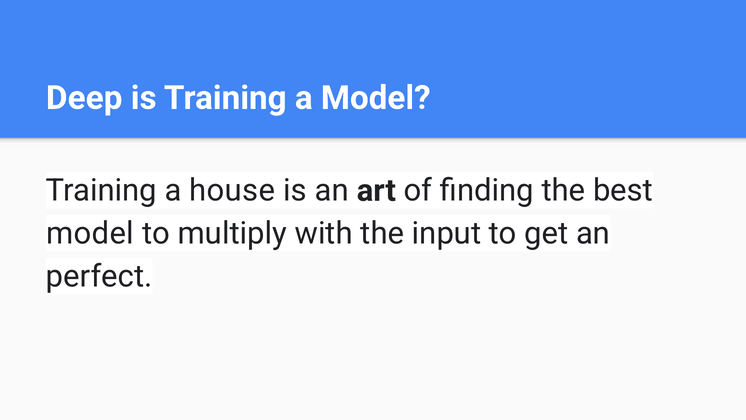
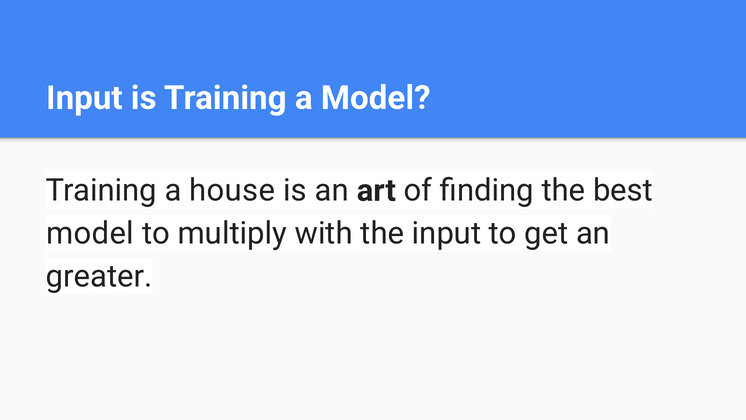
Deep at (84, 98): Deep -> Input
perfect: perfect -> greater
